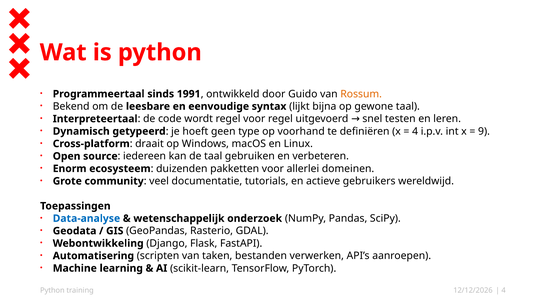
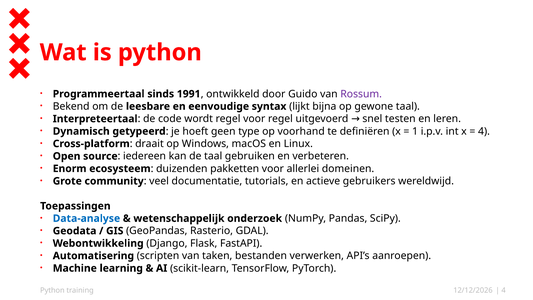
Rossum colour: orange -> purple
4 at (415, 131): 4 -> 1
9 at (484, 131): 9 -> 4
